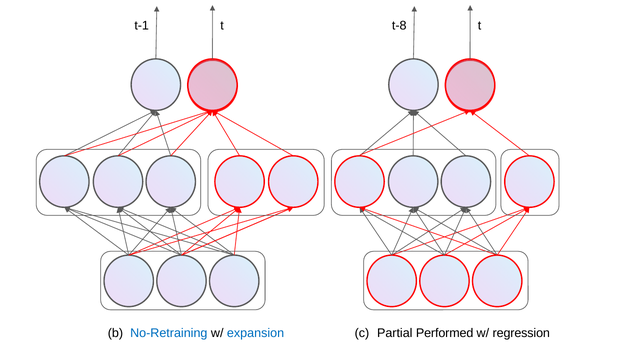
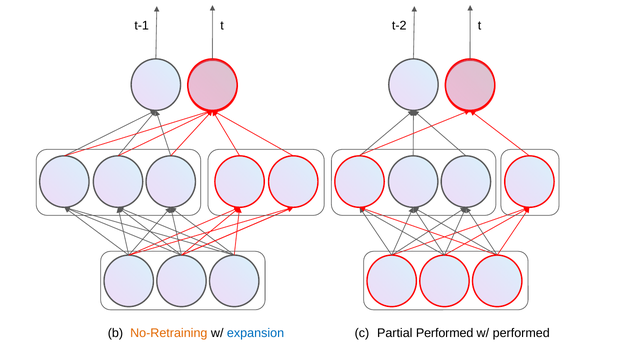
t-8: t-8 -> t-2
No-Retraining colour: blue -> orange
w/ regression: regression -> performed
